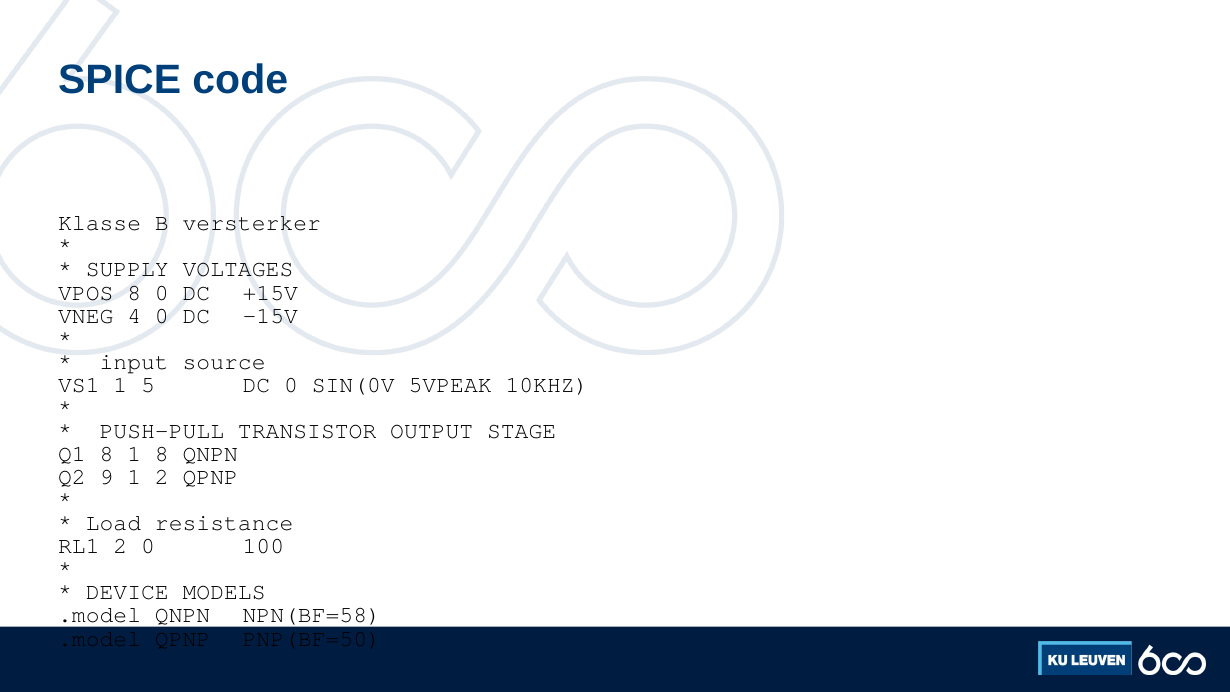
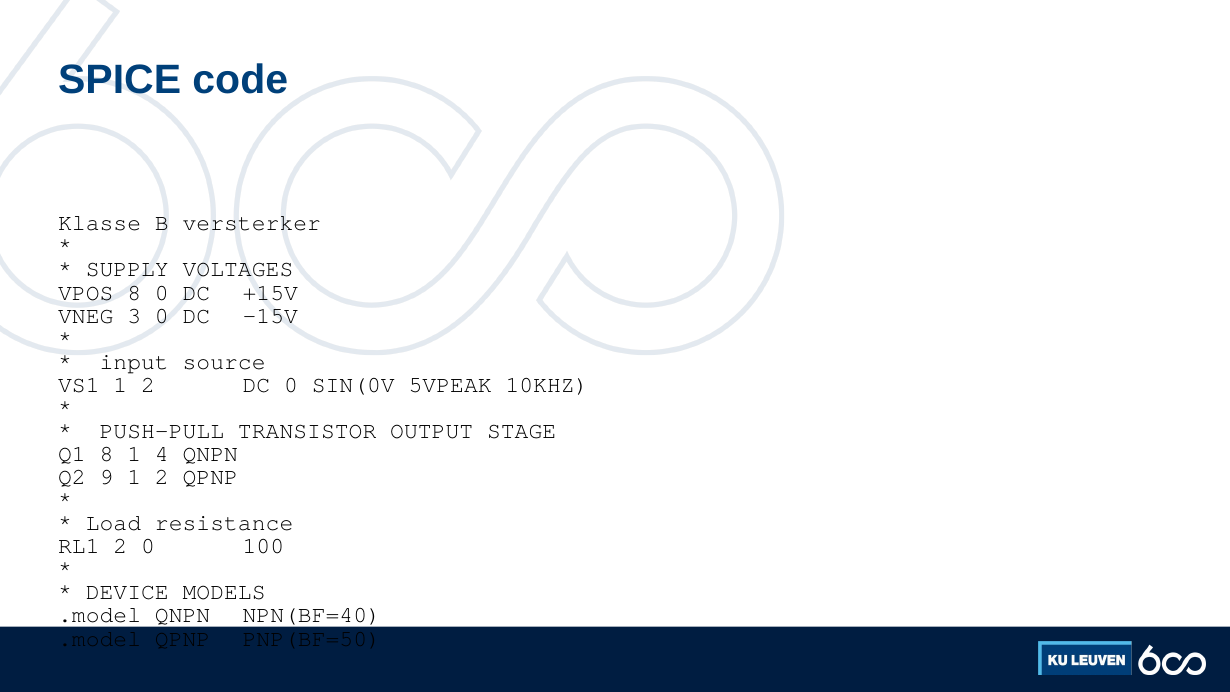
4: 4 -> 3
VS1 1 5: 5 -> 2
1 8: 8 -> 4
NPN(BF=58: NPN(BF=58 -> NPN(BF=40
